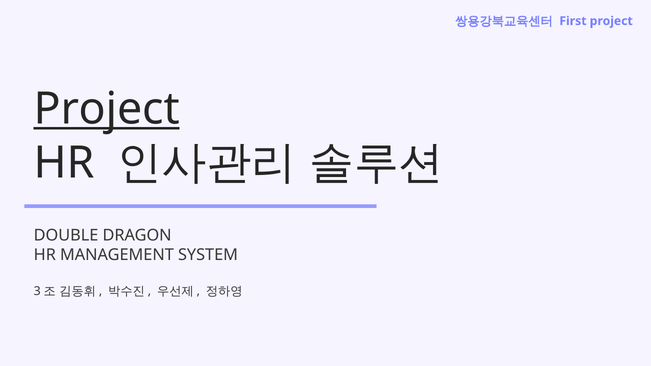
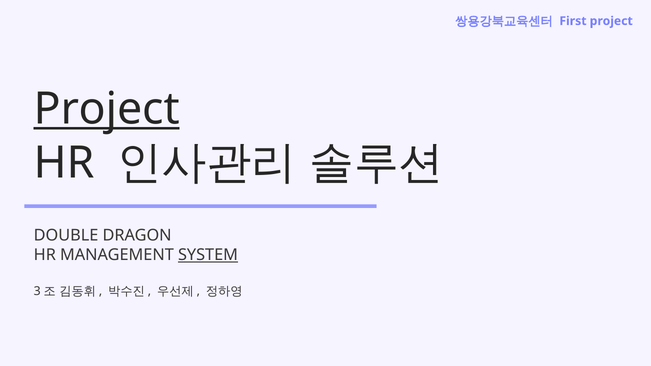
SYSTEM underline: none -> present
